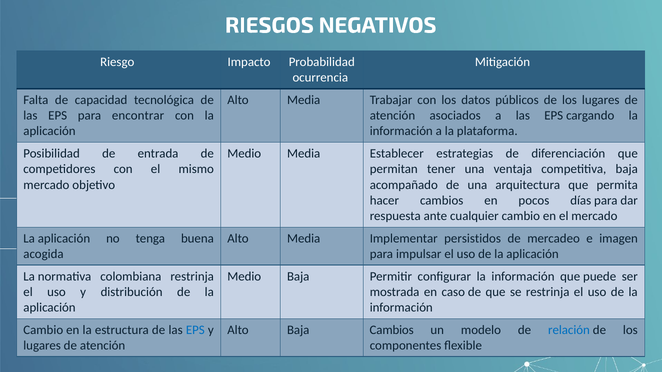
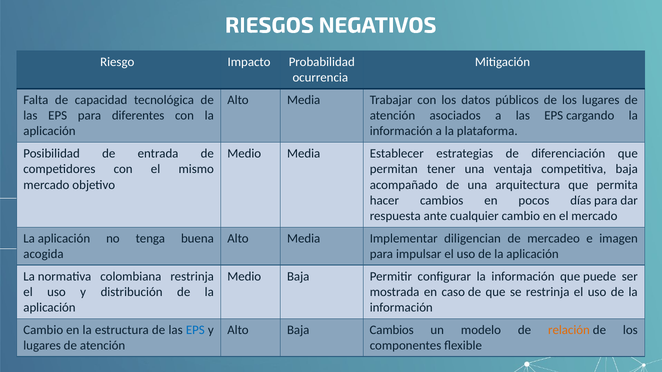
encontrar: encontrar -> diferentes
persistidos: persistidos -> diligencian
relación colour: blue -> orange
